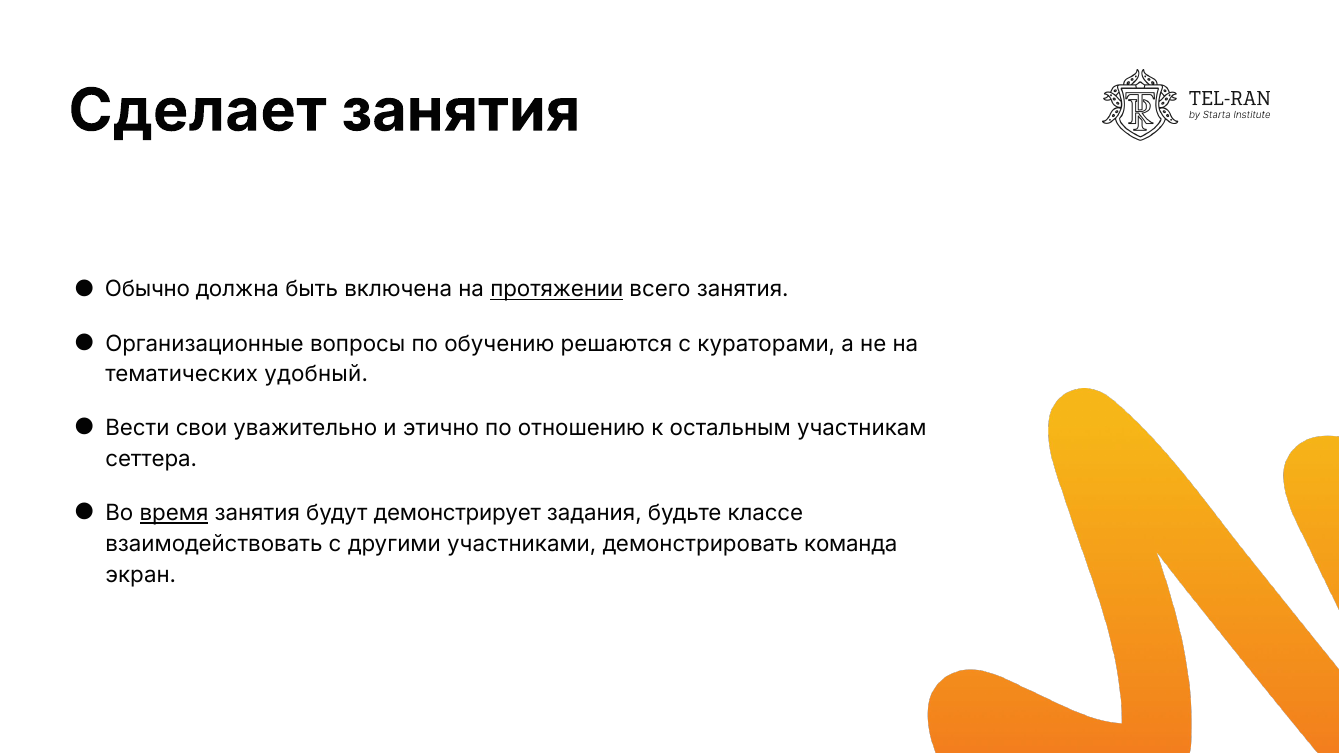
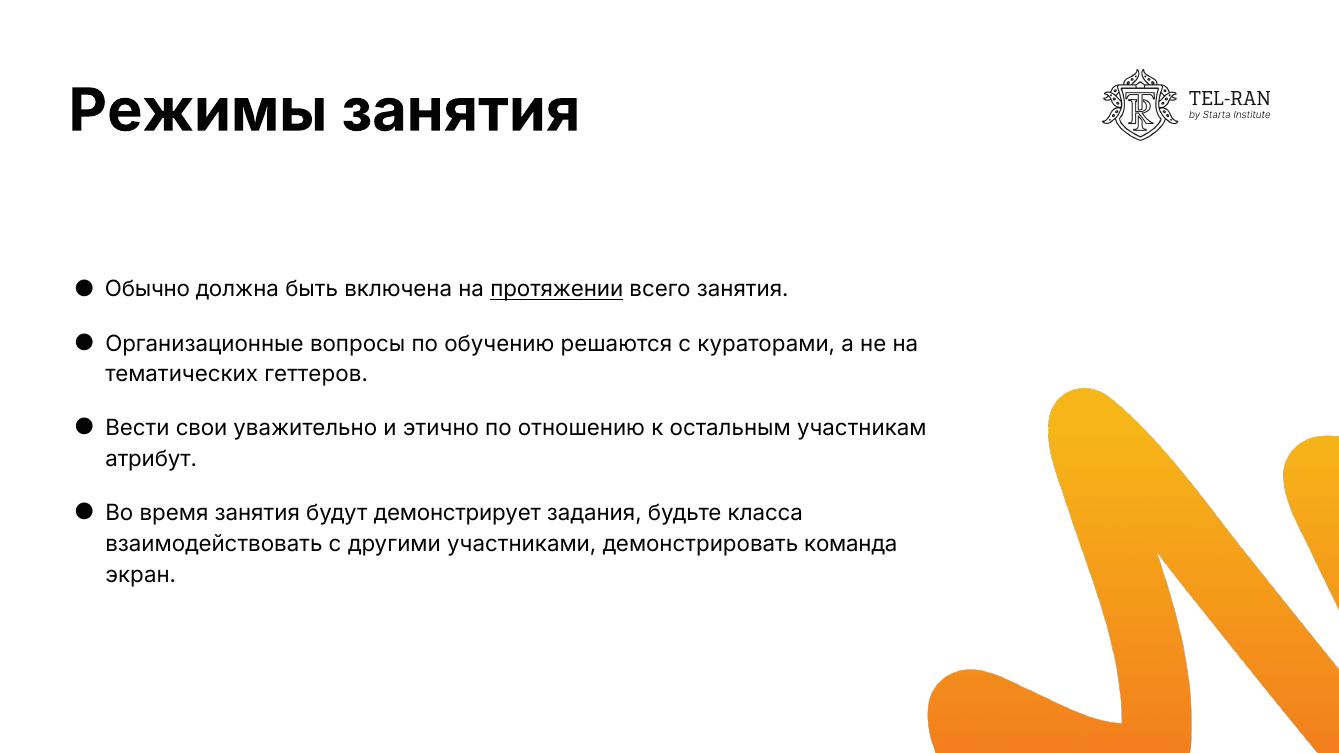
Сделает: Сделает -> Режимы
удобный: удобный -> геттеров
сеттера: сеттера -> атрибут
время underline: present -> none
классе: классе -> класса
